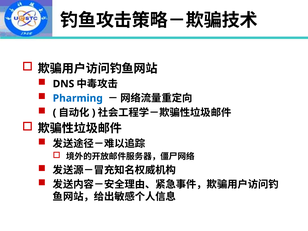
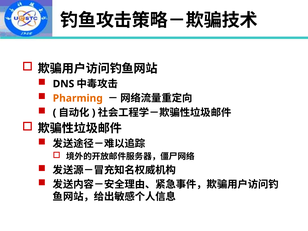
Pharming colour: blue -> orange
